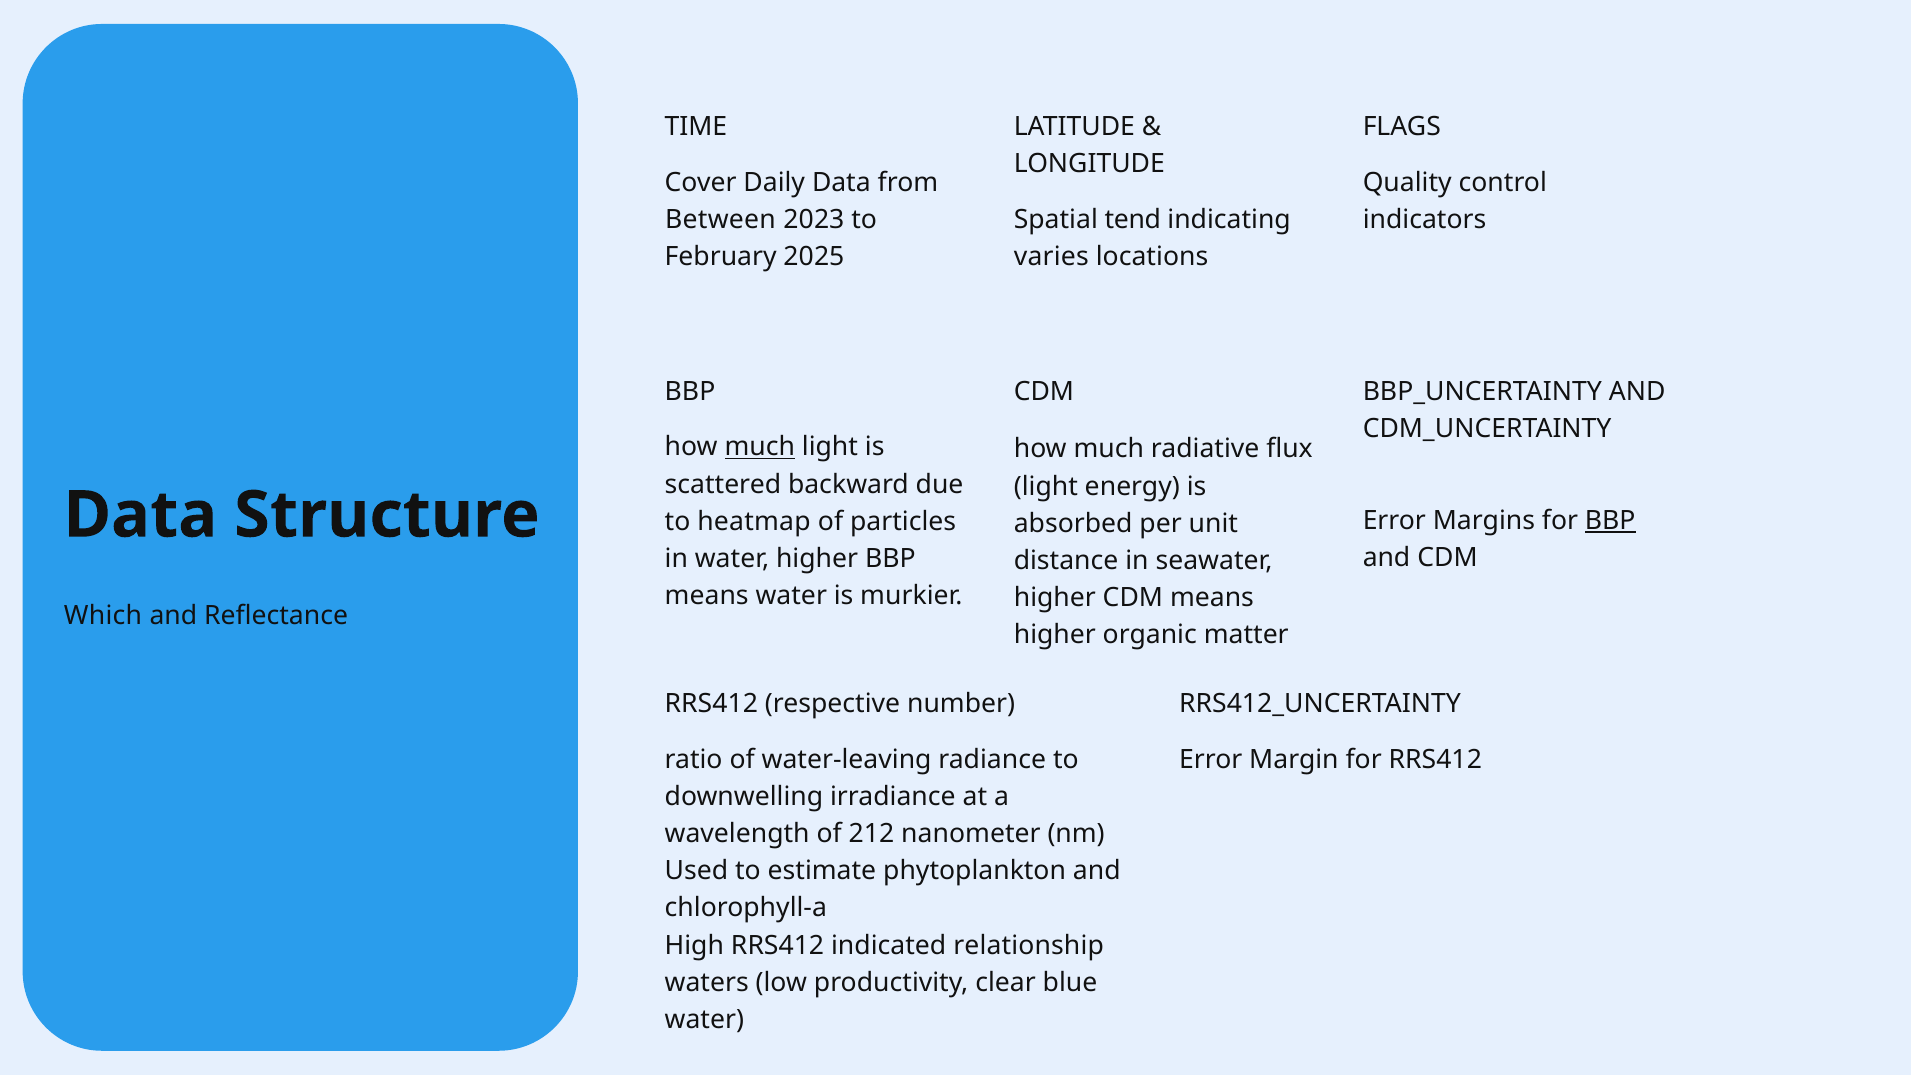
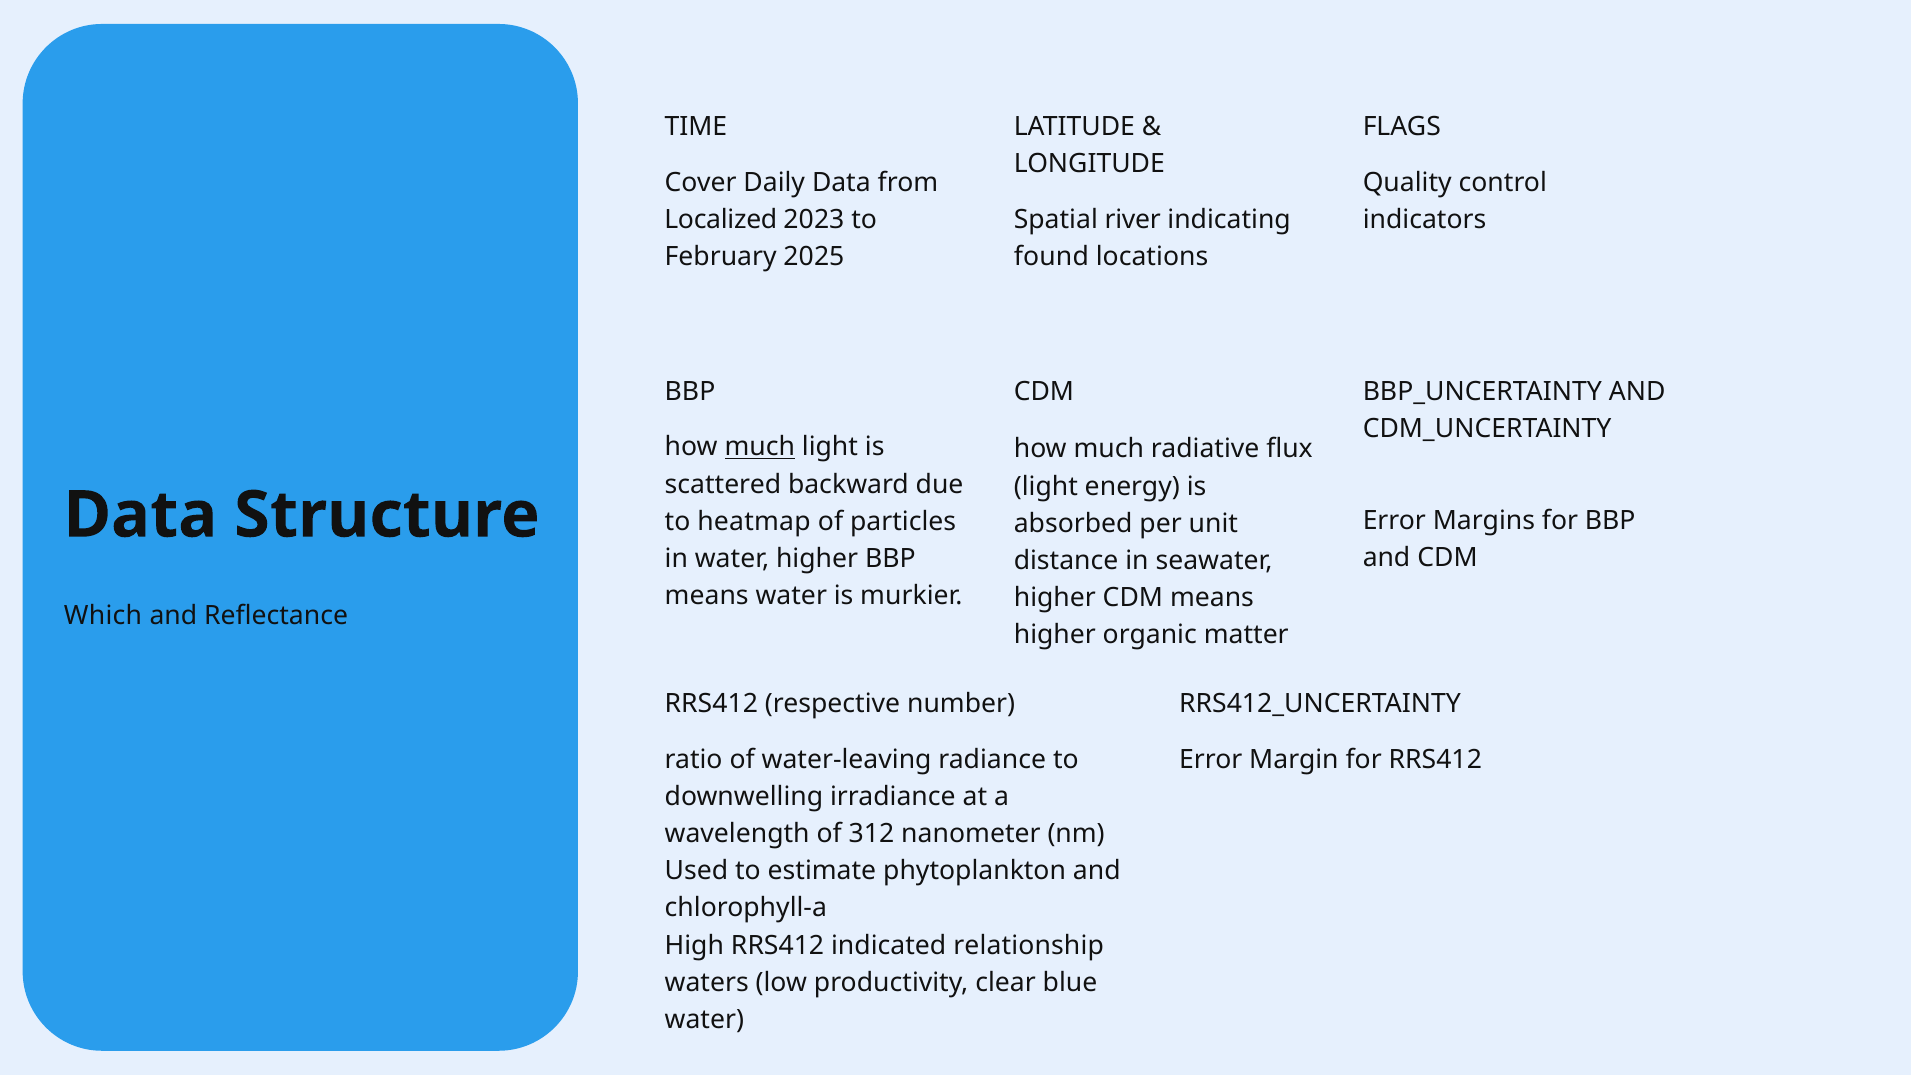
tend: tend -> river
Between: Between -> Localized
varies: varies -> found
BBP at (1610, 521) underline: present -> none
212: 212 -> 312
